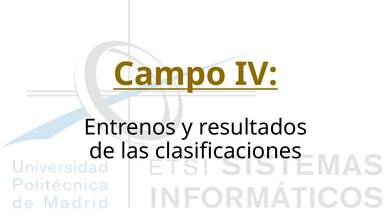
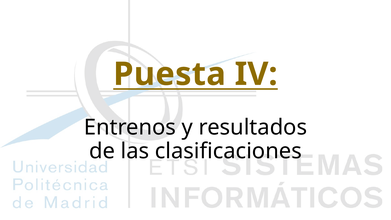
Campo: Campo -> Puesta
